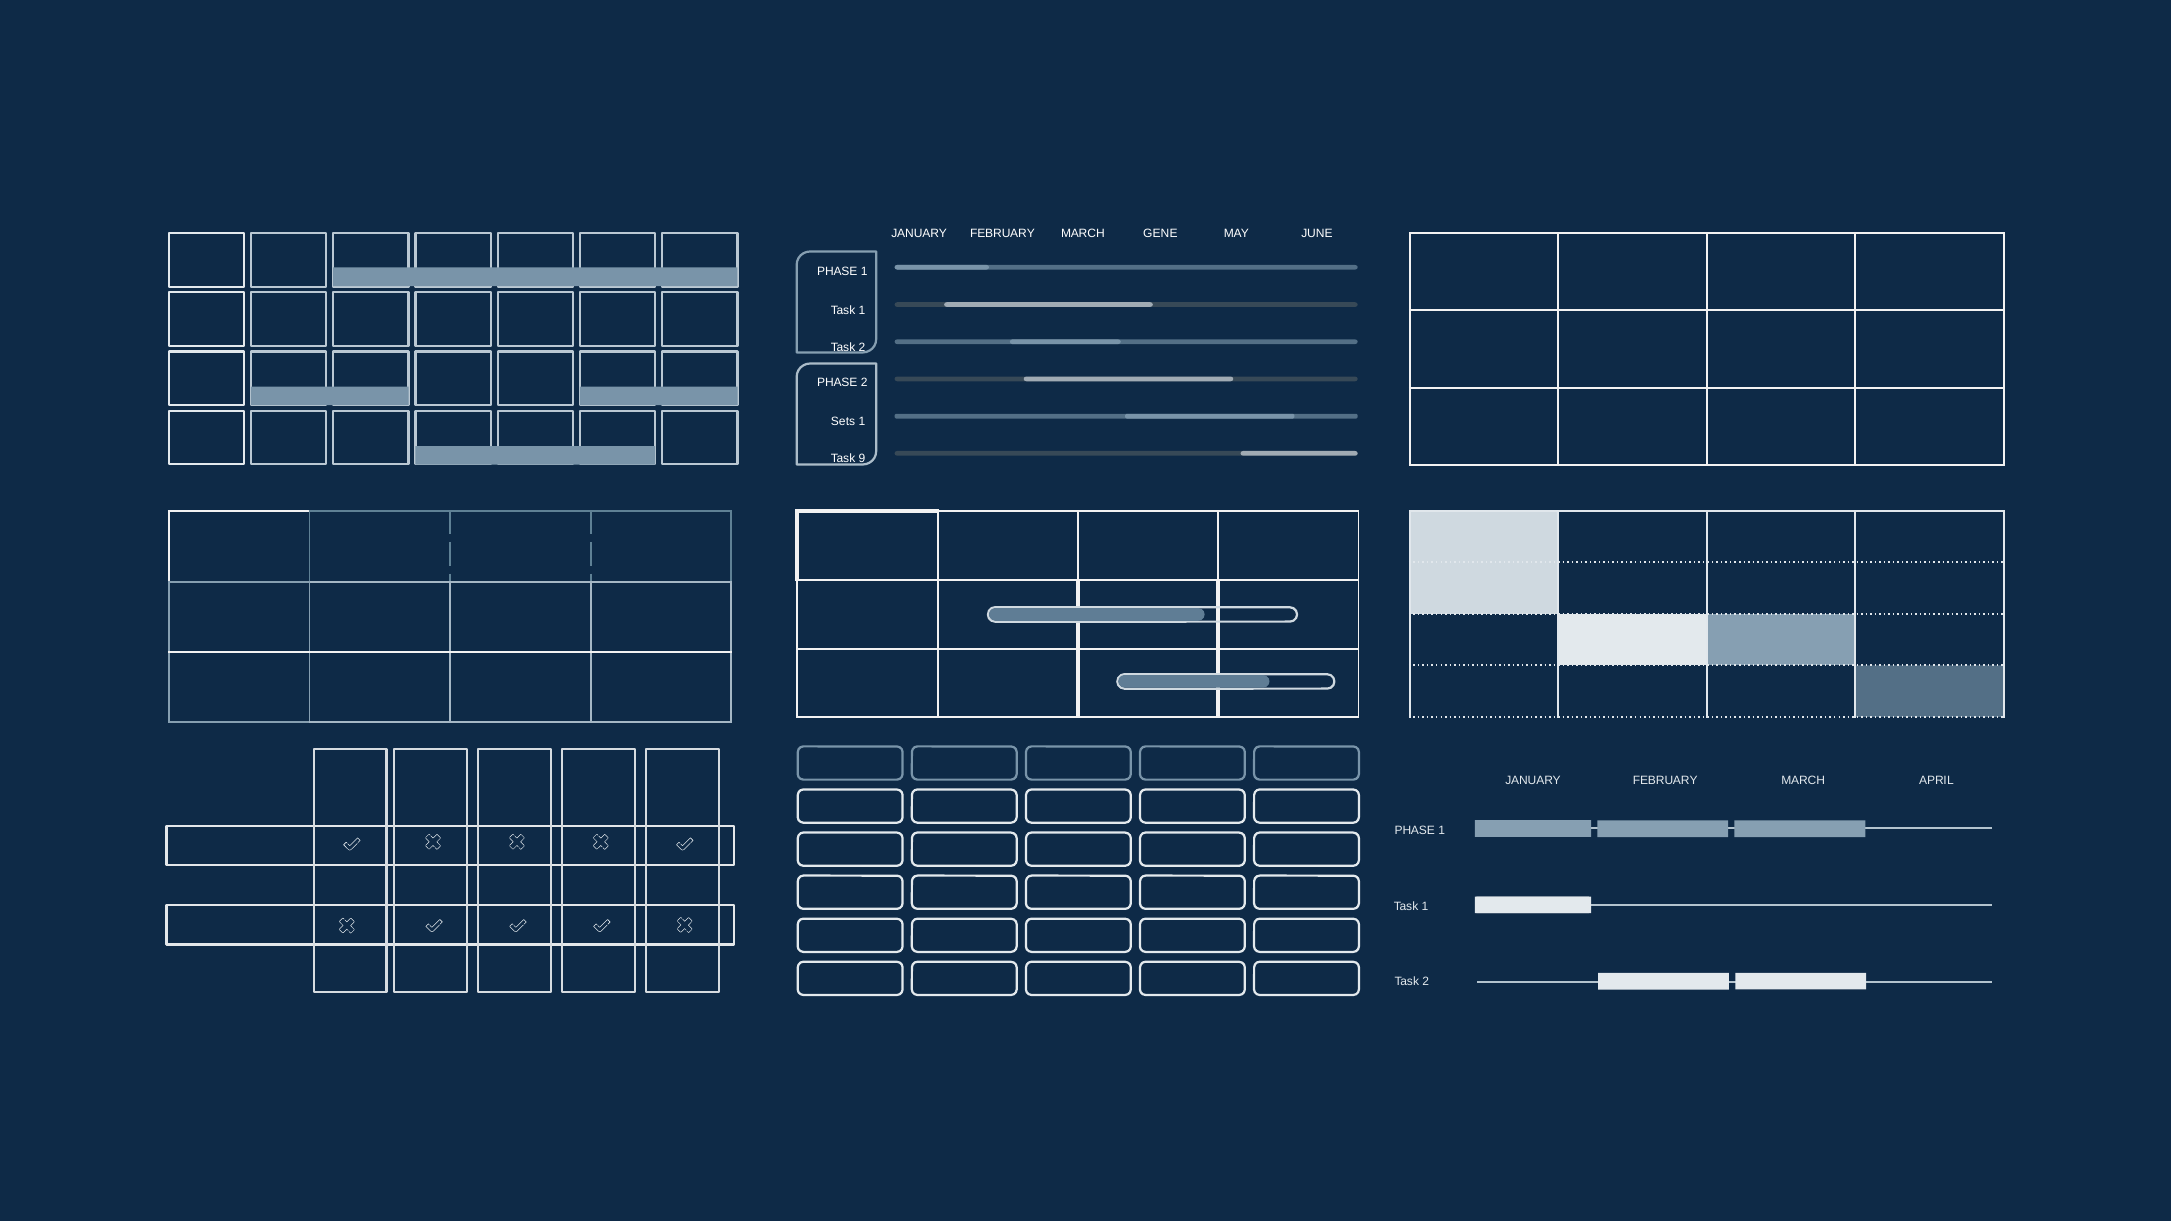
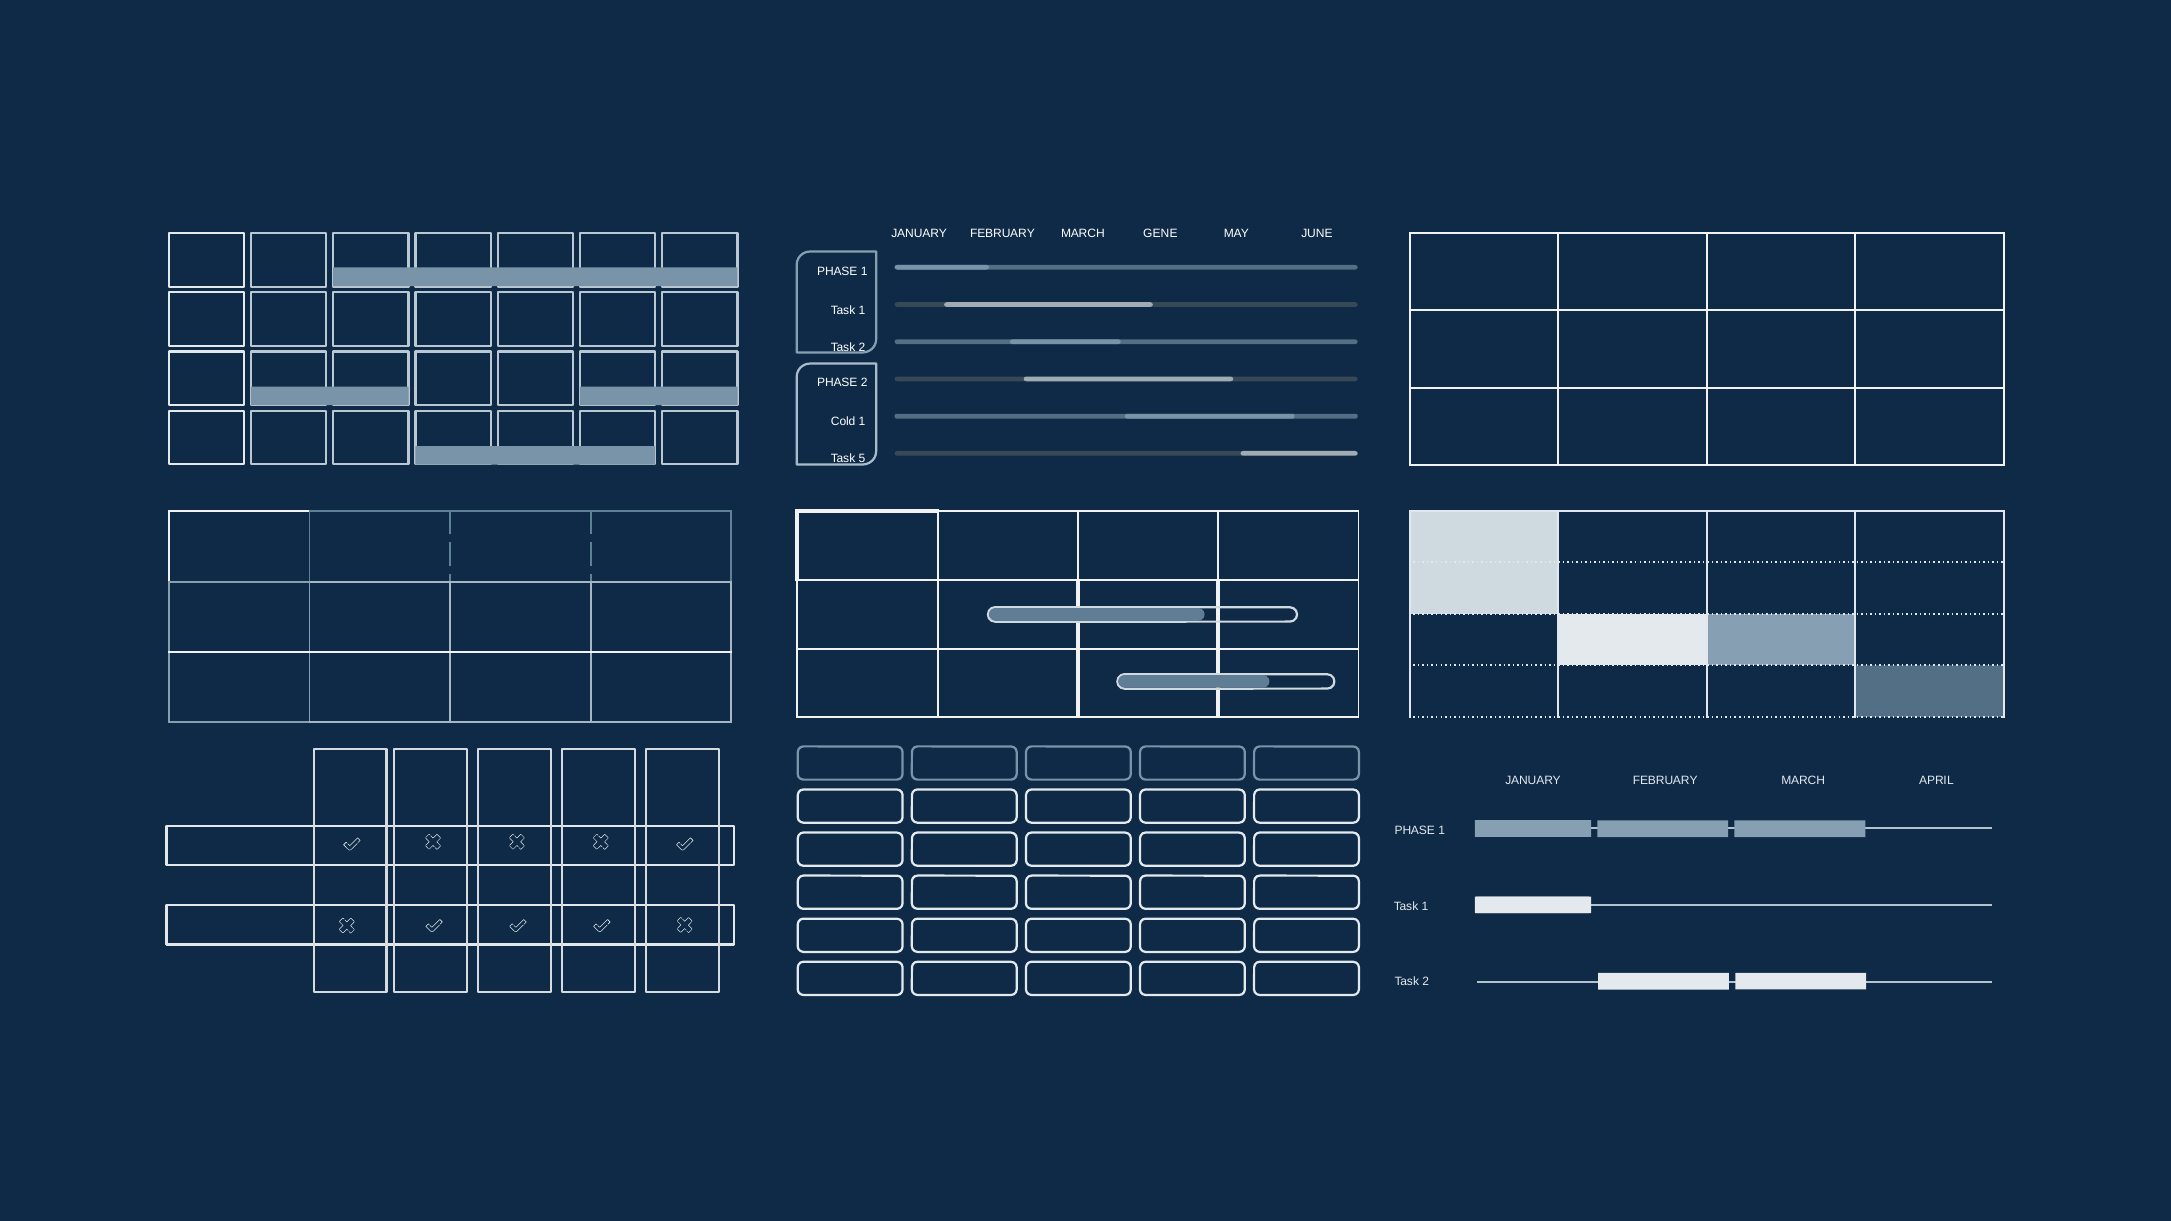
Sets: Sets -> Cold
9: 9 -> 5
